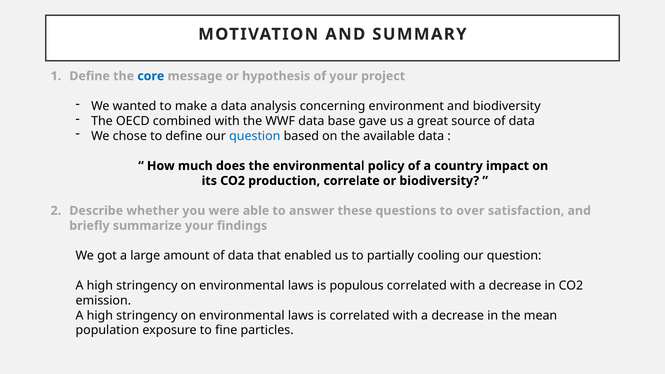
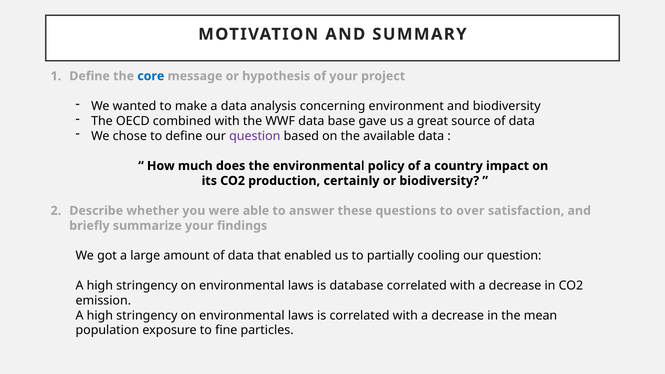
question at (255, 136) colour: blue -> purple
correlate: correlate -> certainly
populous: populous -> database
